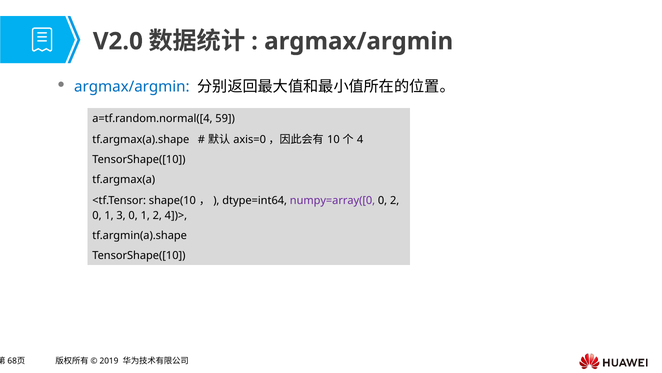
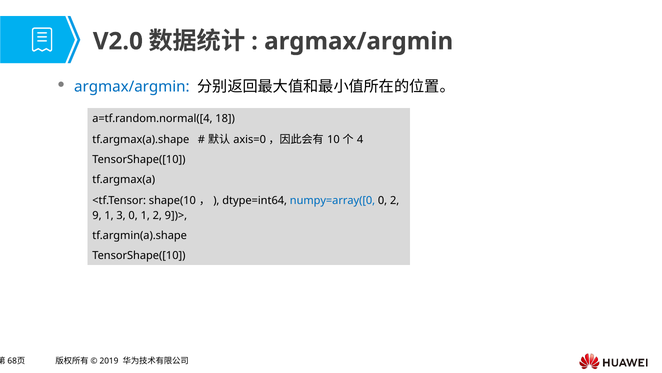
59: 59 -> 18
numpy=array([0 colour: purple -> blue
0 at (97, 215): 0 -> 9
4])>: 4])> -> 9])>
